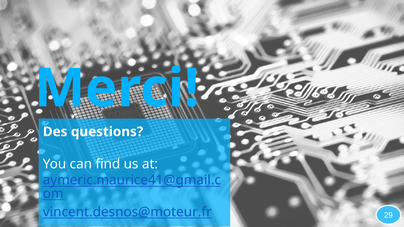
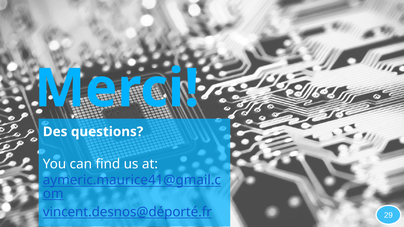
vincent.desnos@moteur.fr: vincent.desnos@moteur.fr -> vincent.desnos@déporté.fr
